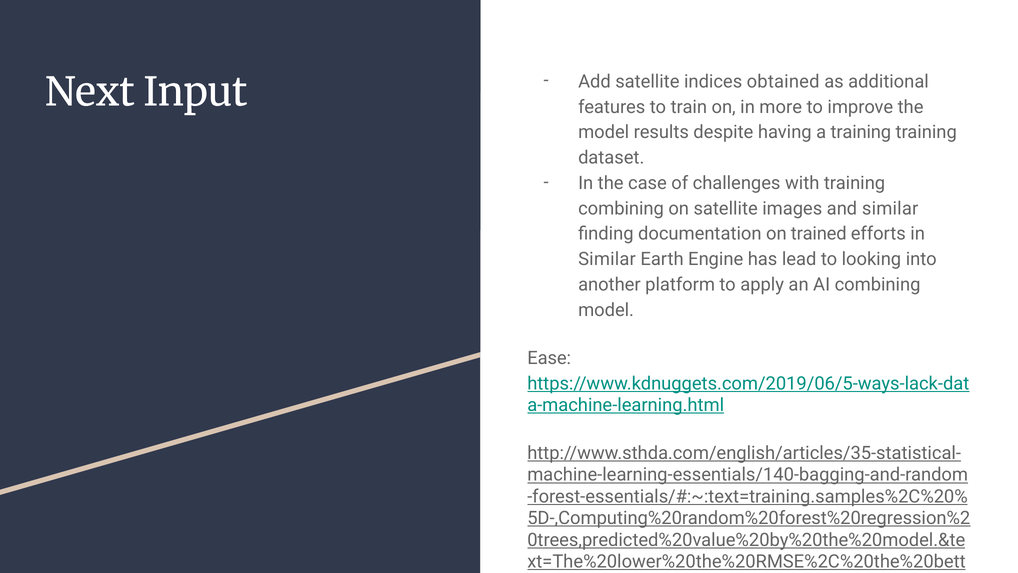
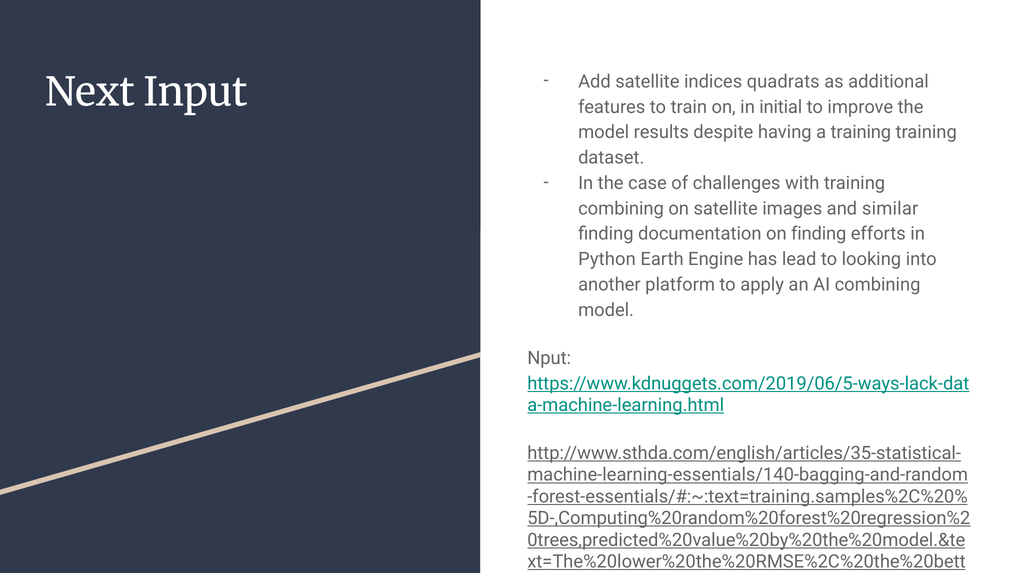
obtained: obtained -> quadrats
more: more -> initial
on trained: trained -> finding
Similar at (607, 259): Similar -> Python
Ease: Ease -> Nput
